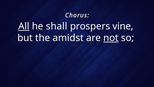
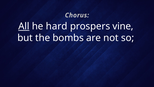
shall: shall -> hard
amidst: amidst -> bombs
not underline: present -> none
